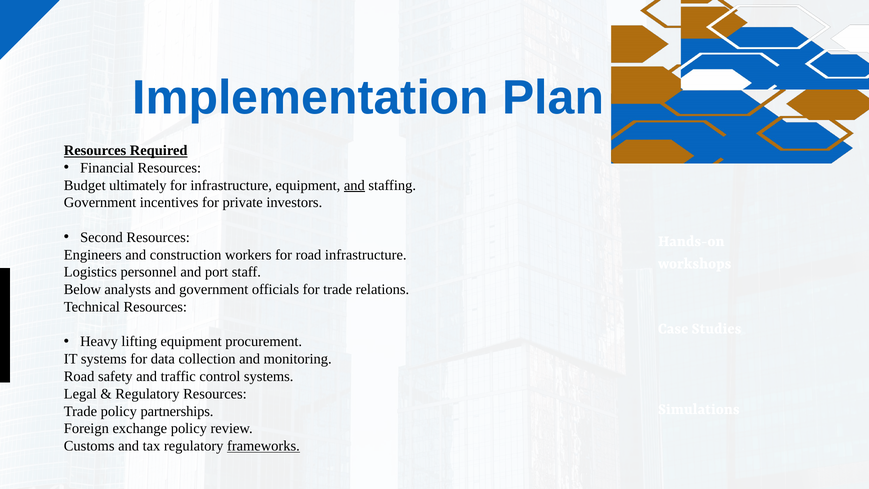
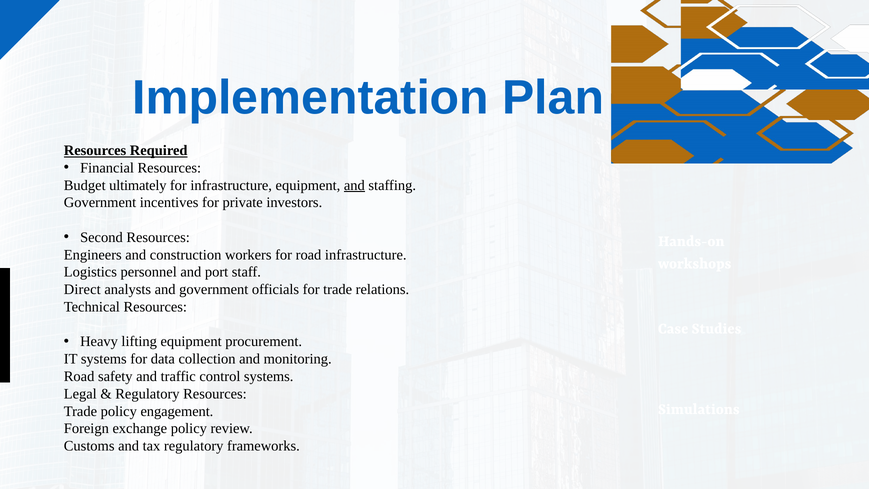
Below: Below -> Direct
partnerships: partnerships -> engagement
frameworks underline: present -> none
